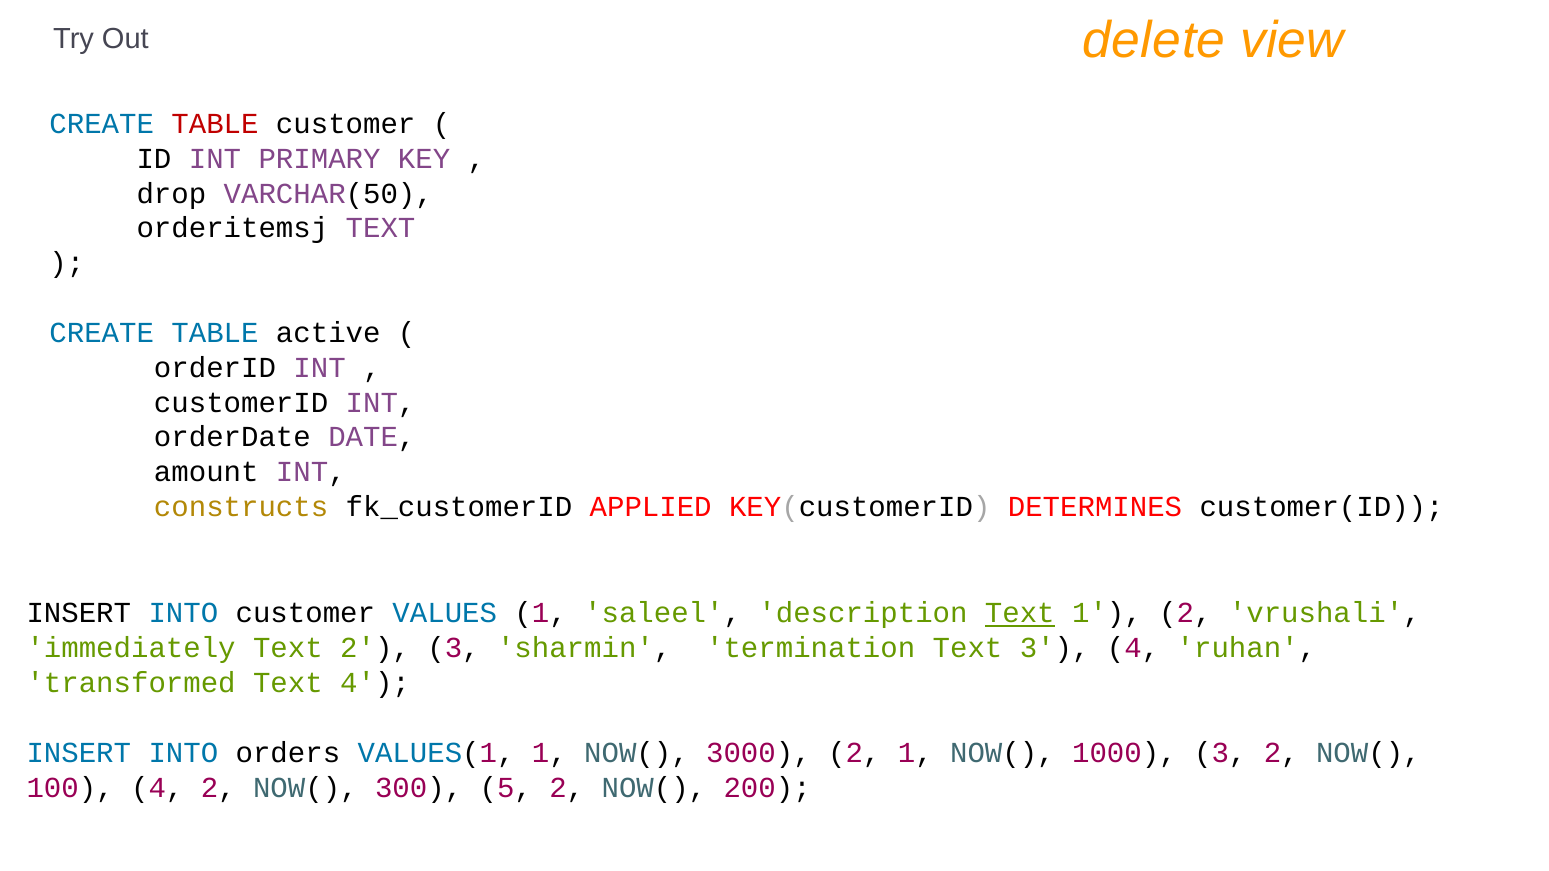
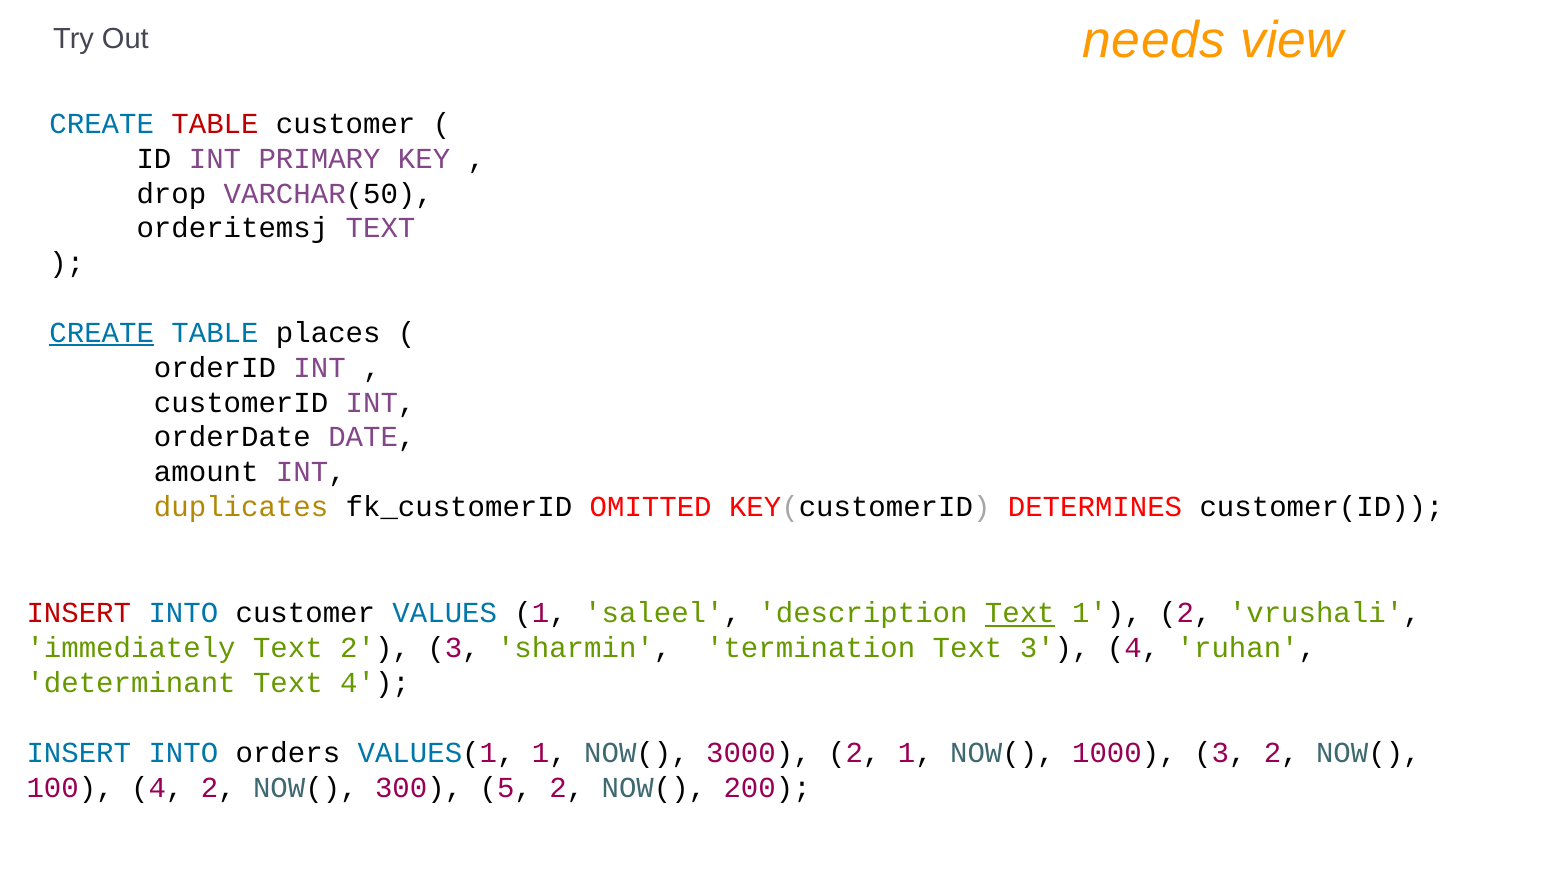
delete: delete -> needs
CREATE at (102, 333) underline: none -> present
active: active -> places
constructs: constructs -> duplicates
APPLIED: APPLIED -> OMITTED
INSERT at (79, 613) colour: black -> red
transformed: transformed -> determinant
